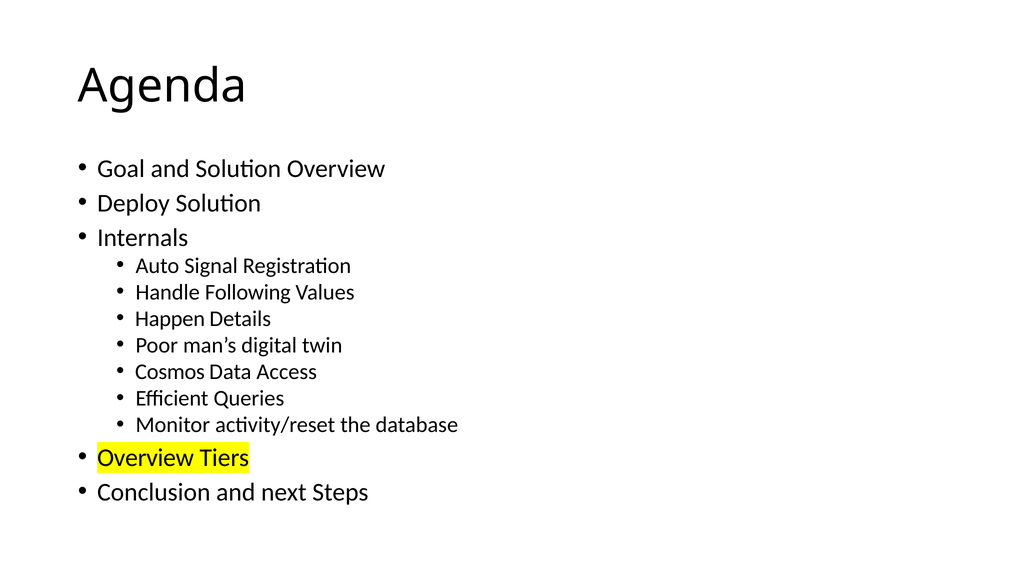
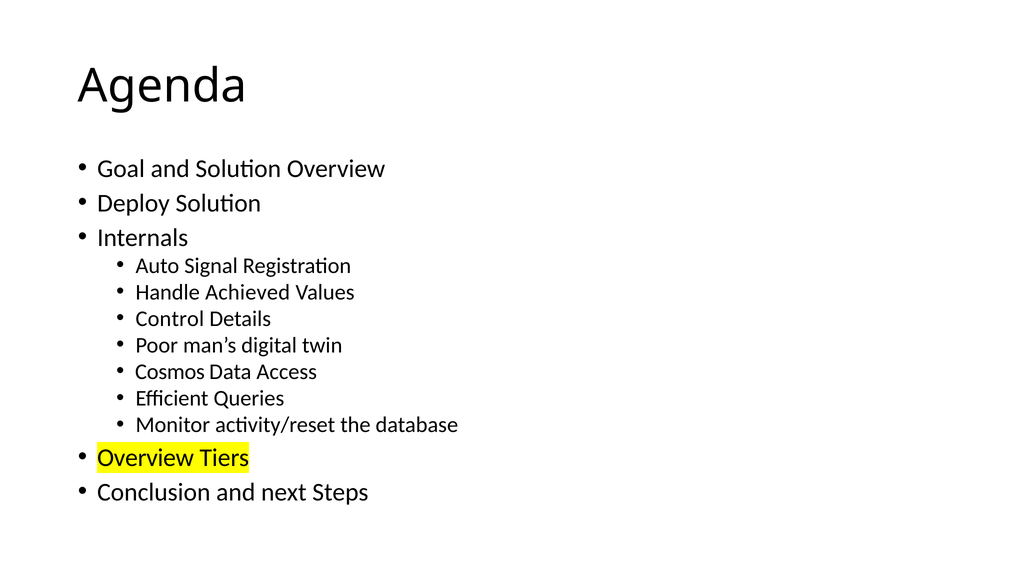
Following: Following -> Achieved
Happen: Happen -> Control
